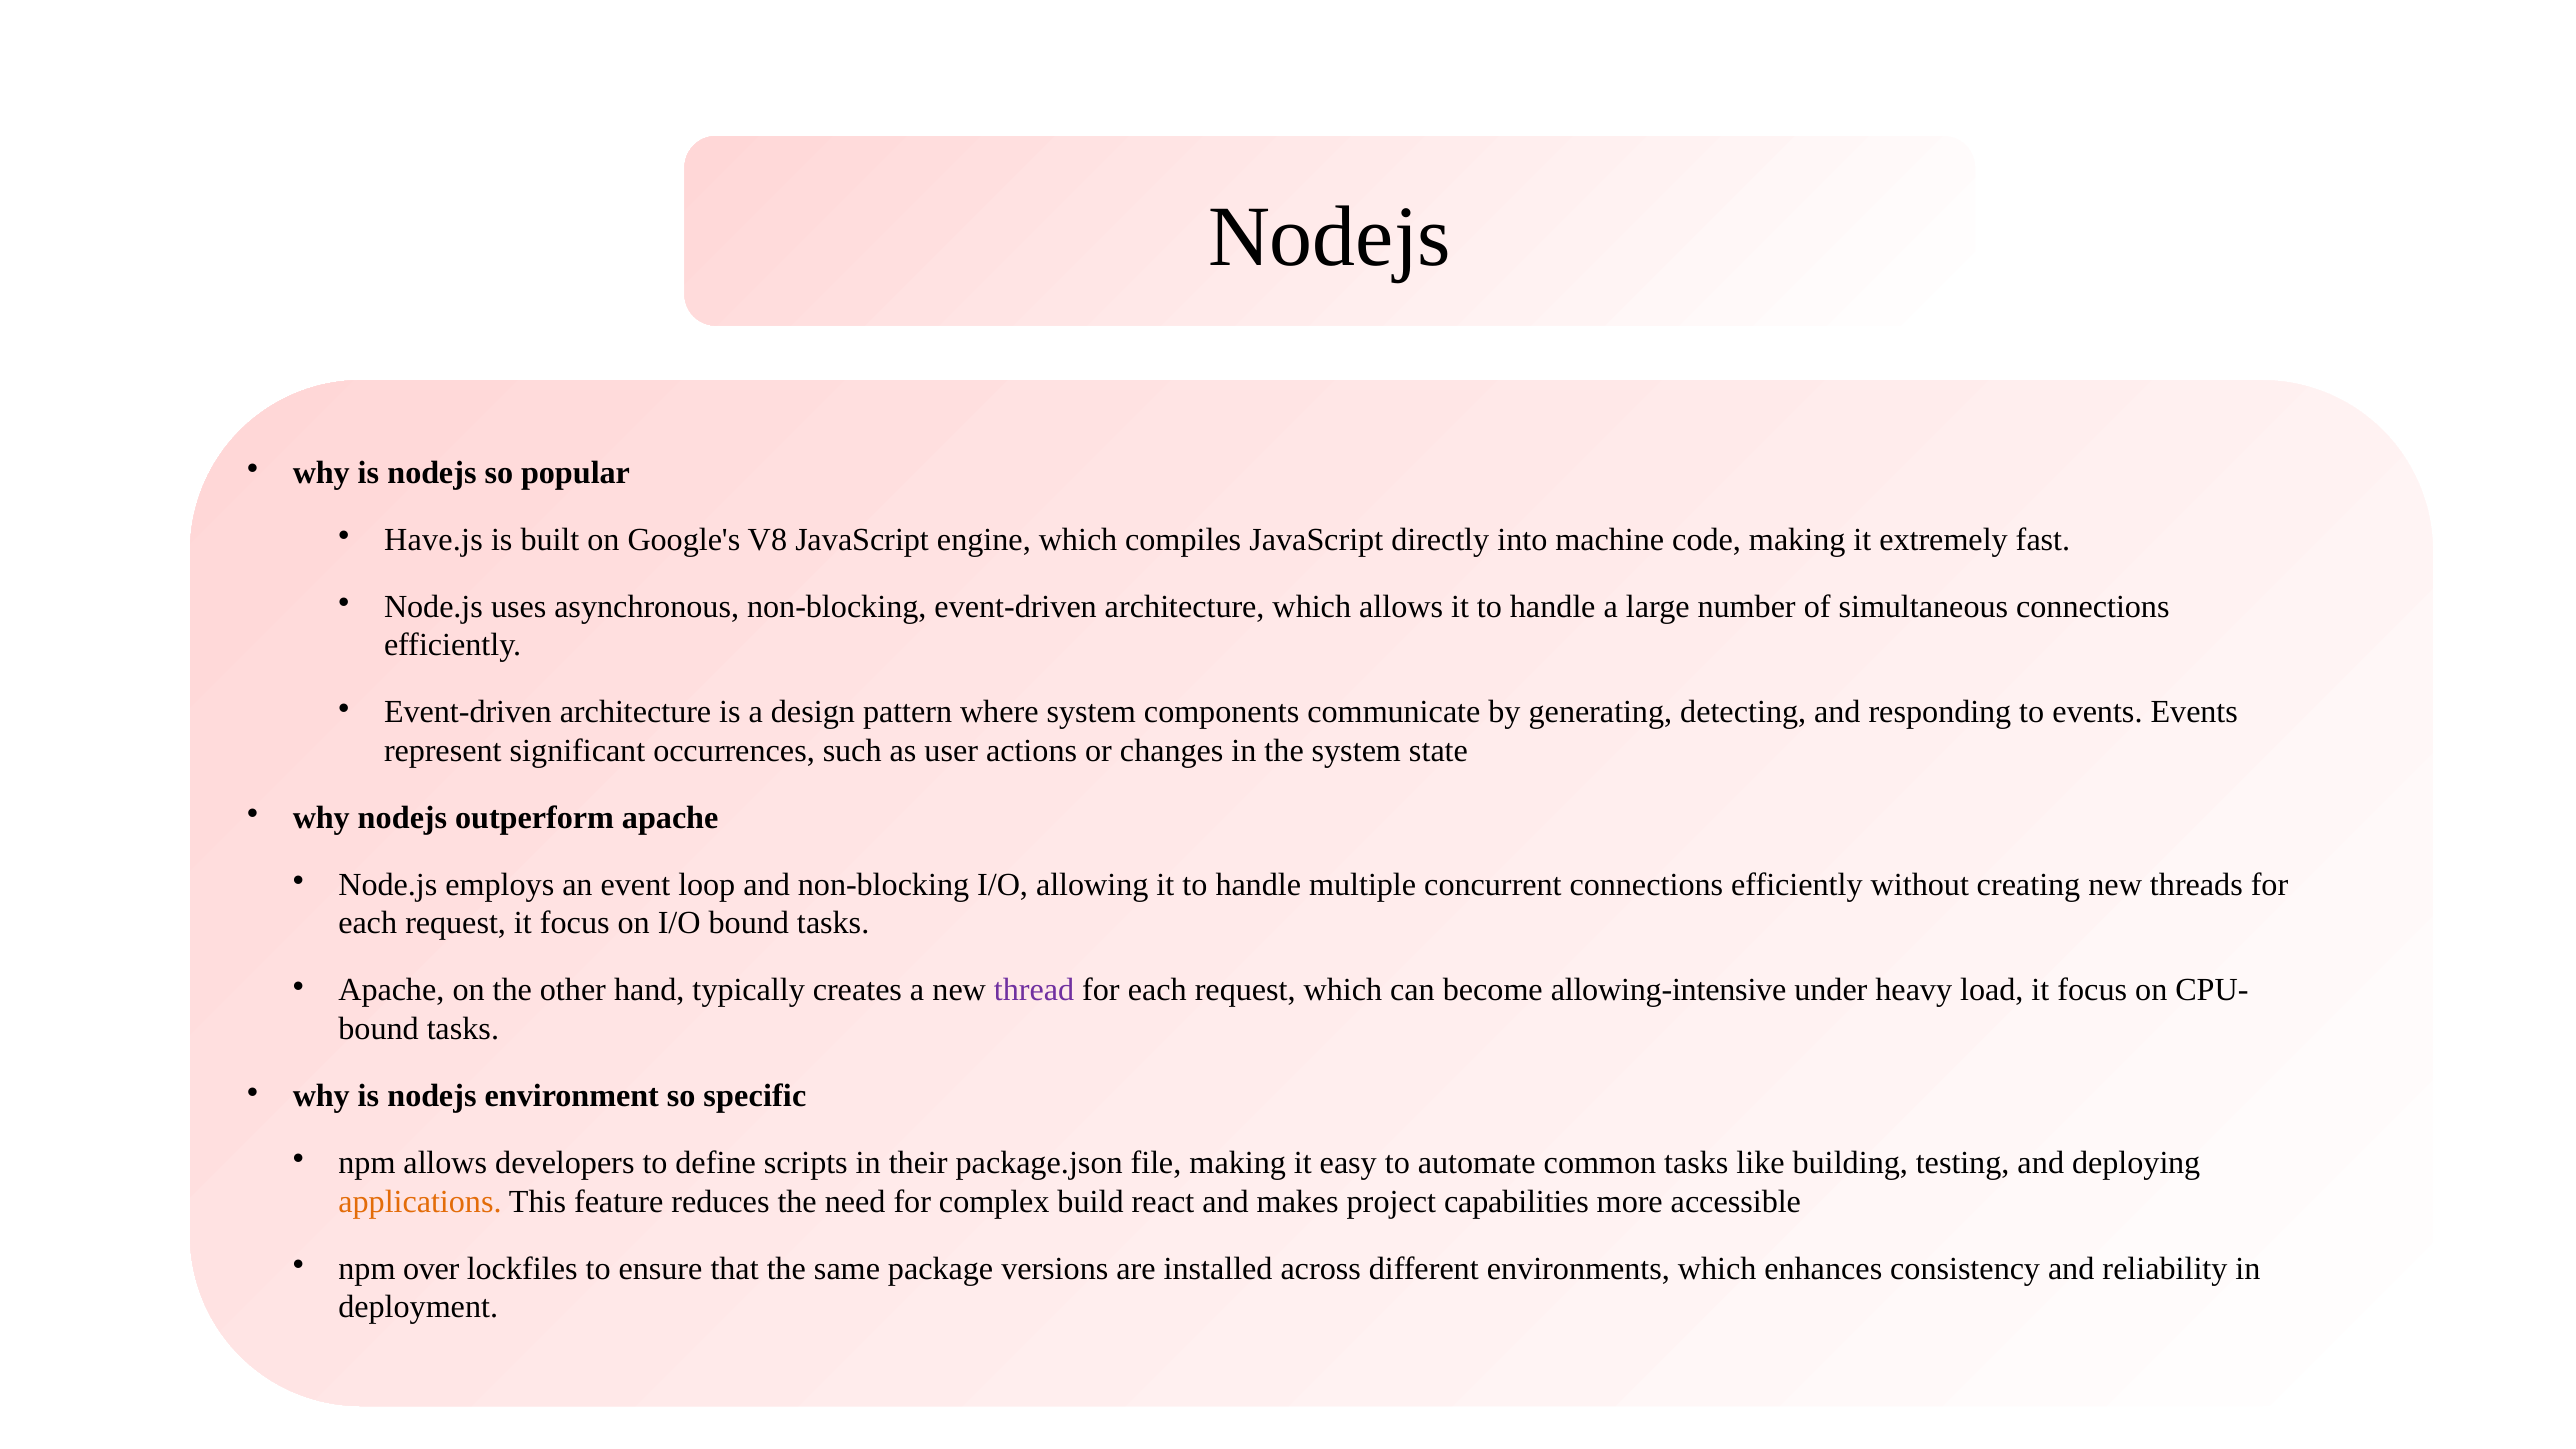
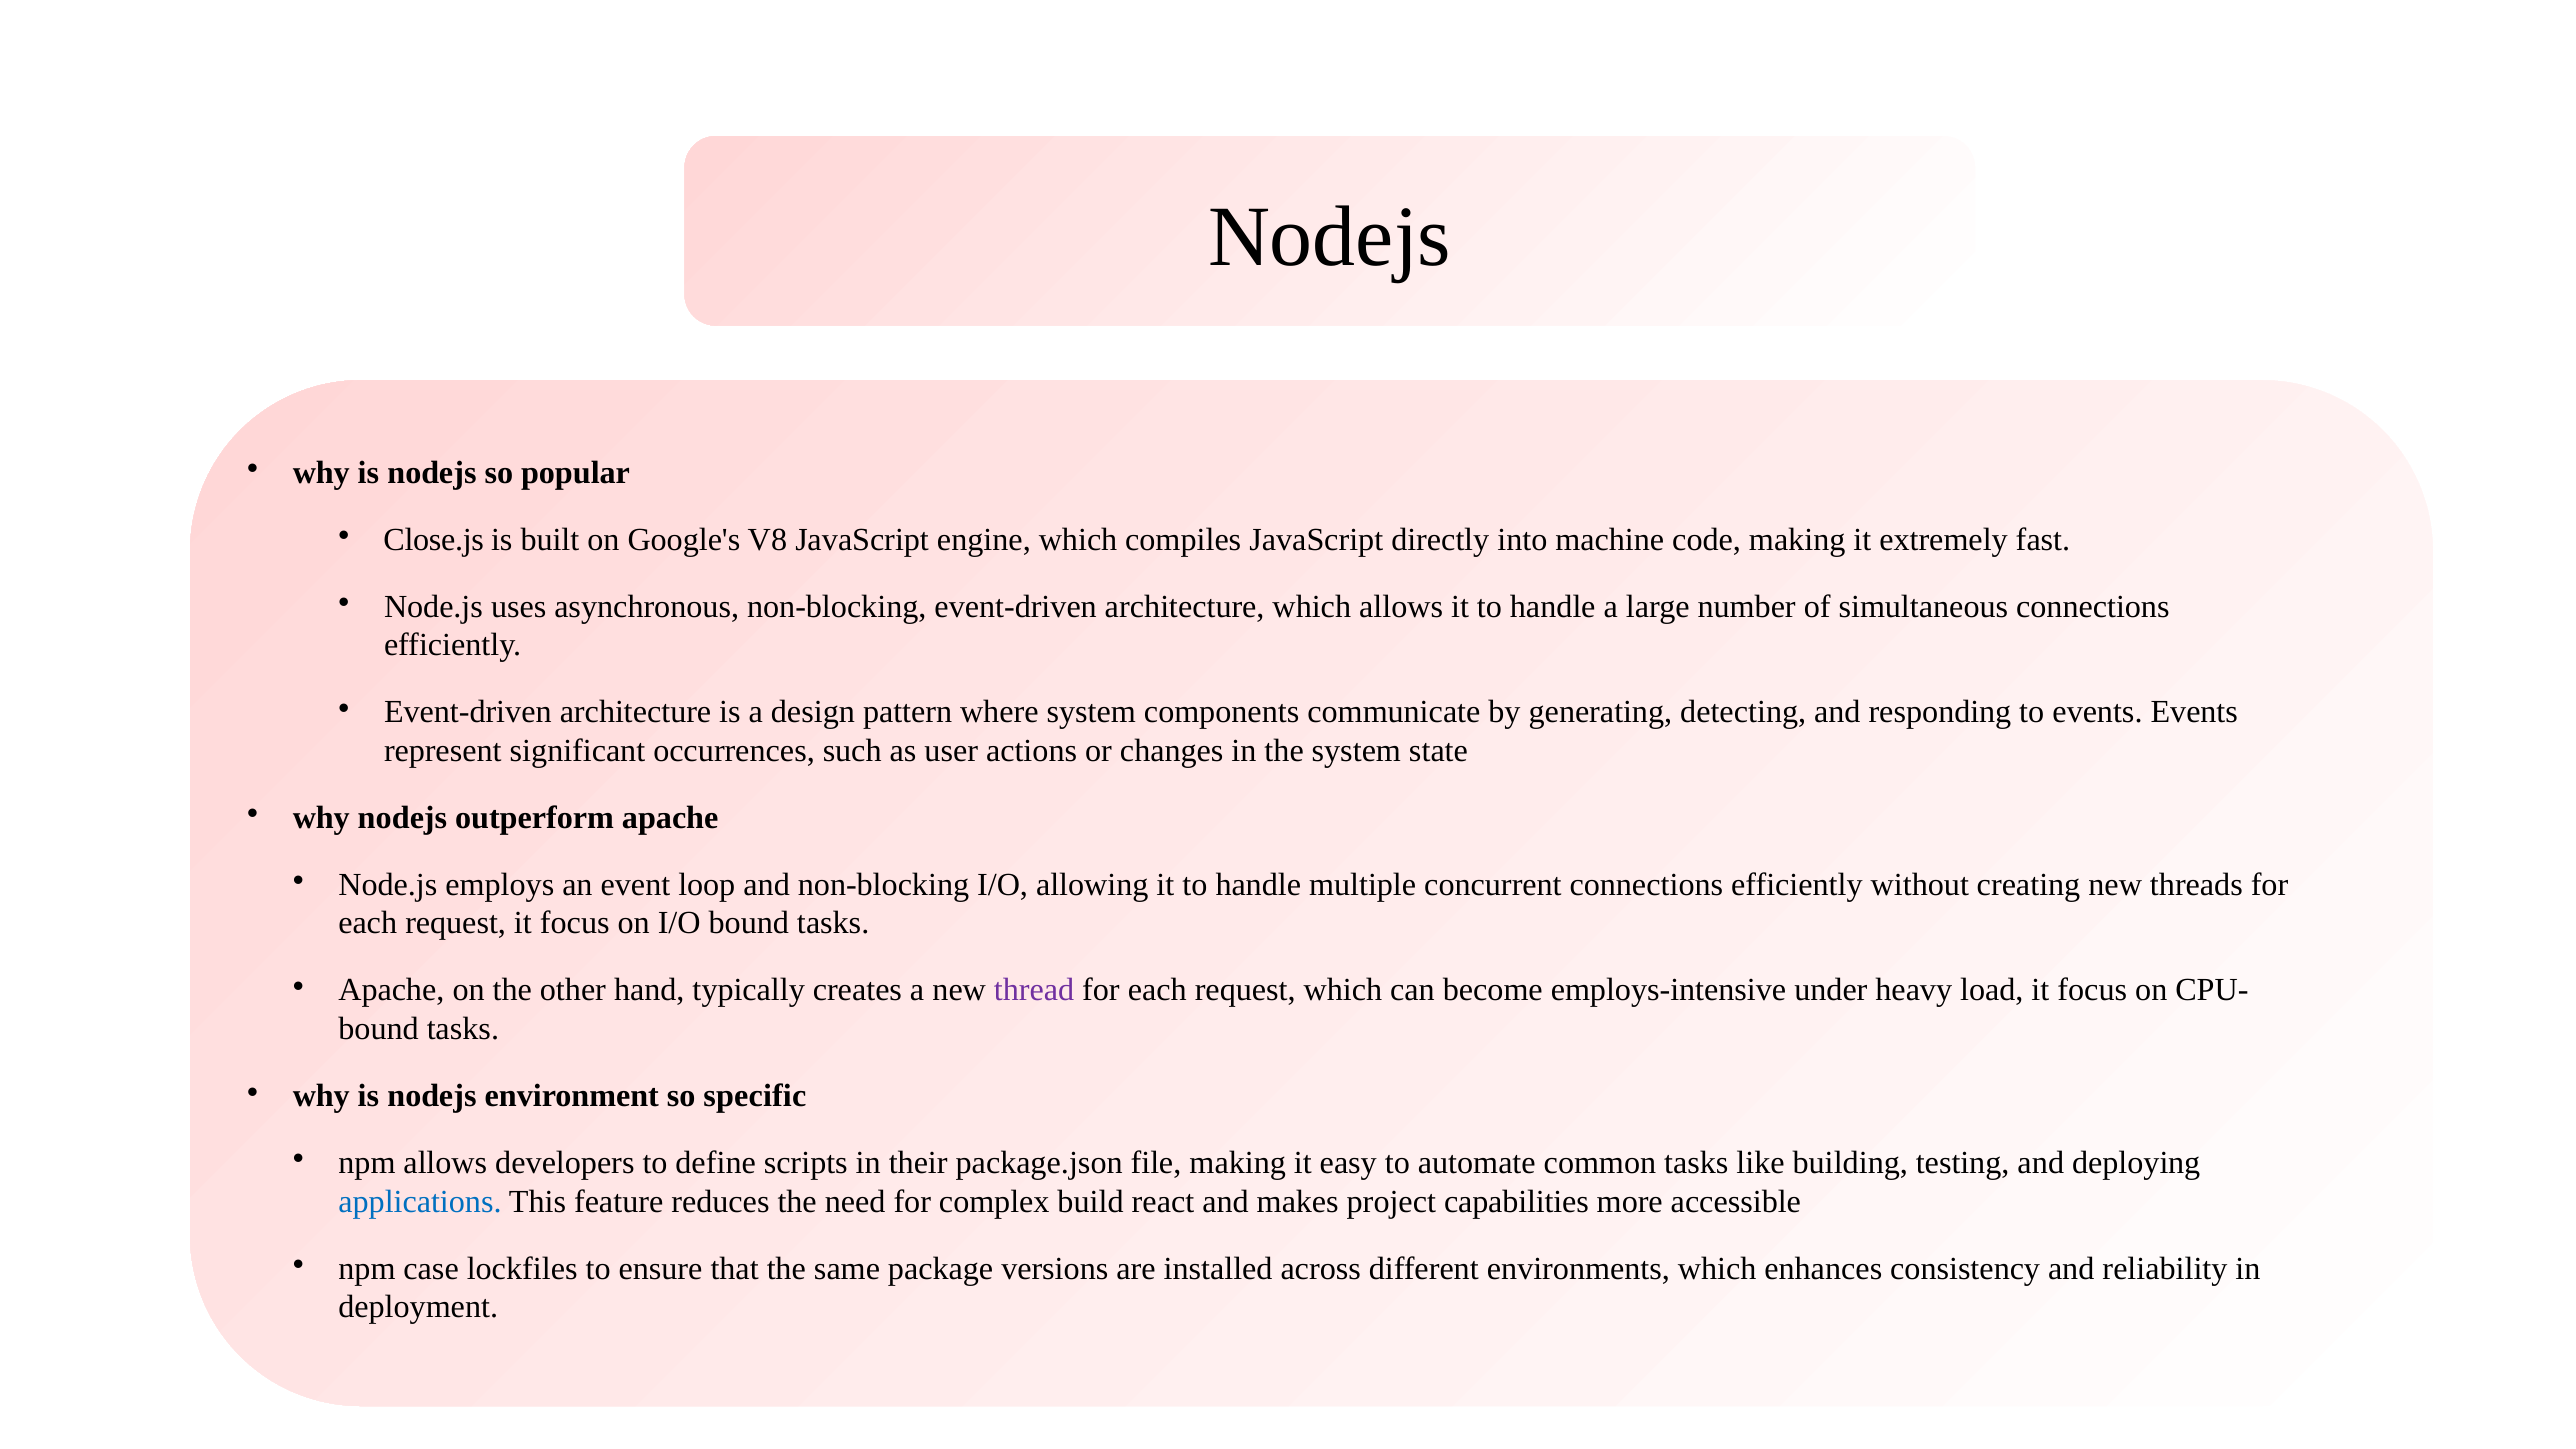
Have.js: Have.js -> Close.js
allowing-intensive: allowing-intensive -> employs-intensive
applications colour: orange -> blue
over: over -> case
